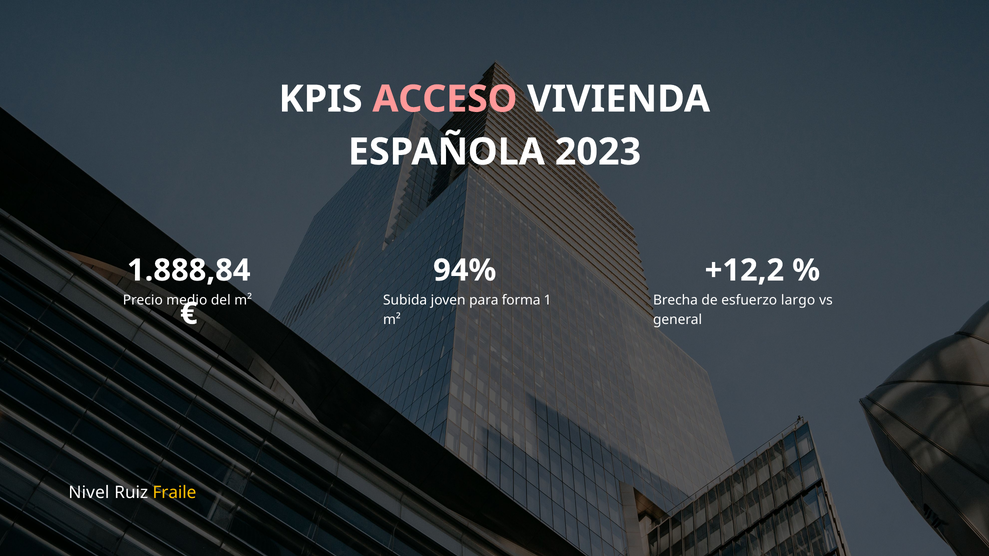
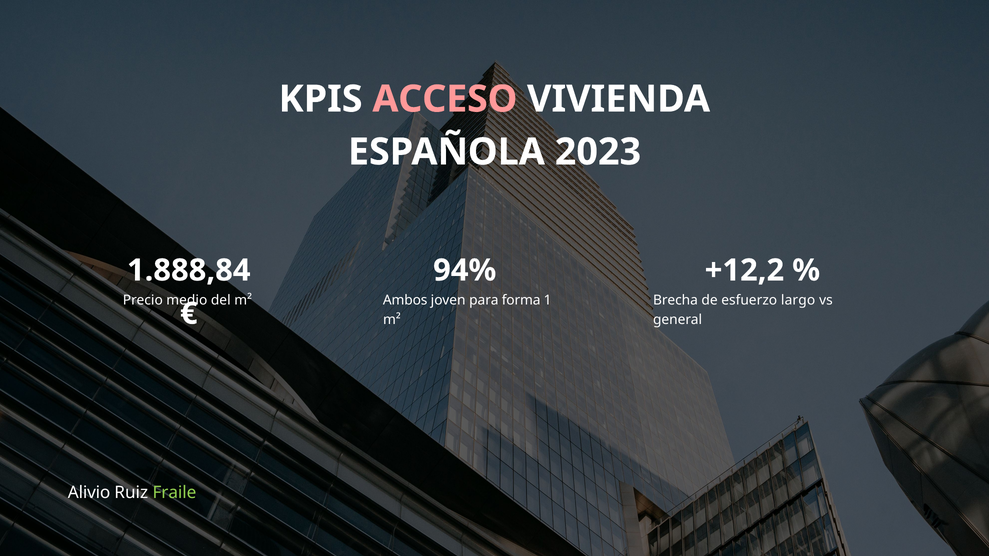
Subida: Subida -> Ambos
Nivel: Nivel -> Alivio
Fraile colour: yellow -> light green
